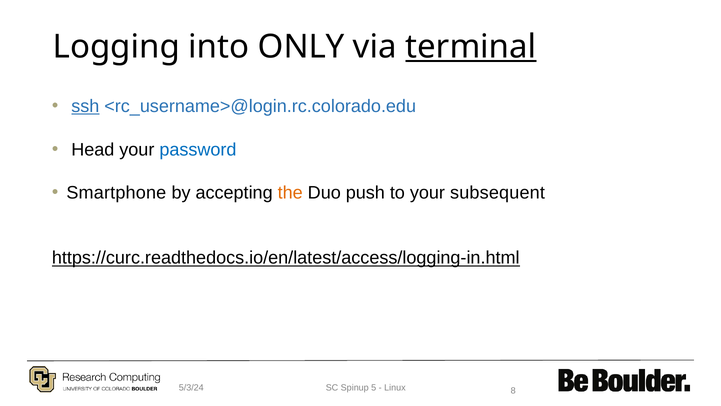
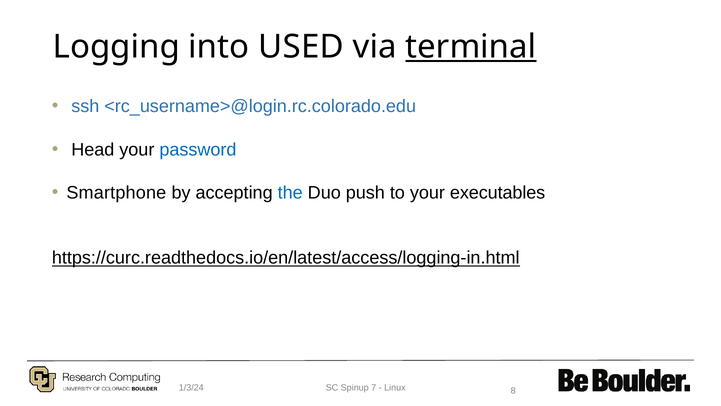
ONLY: ONLY -> USED
ssh underline: present -> none
the colour: orange -> blue
subsequent: subsequent -> executables
5/3/24: 5/3/24 -> 1/3/24
5: 5 -> 7
